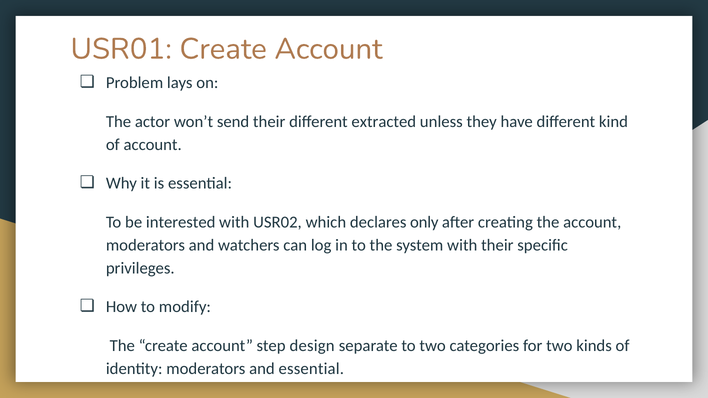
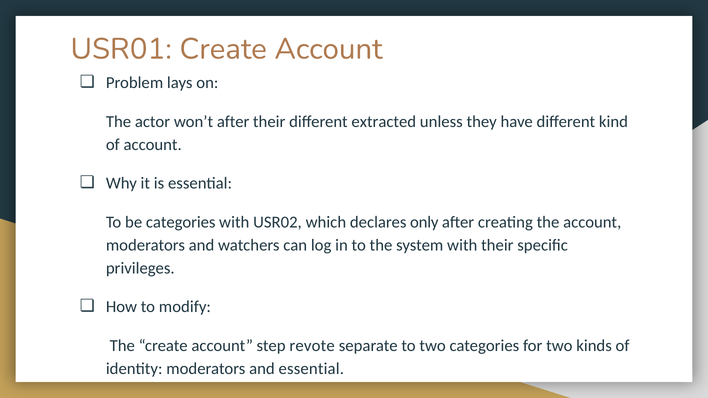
won’t send: send -> after
be interested: interested -> categories
design: design -> revote
